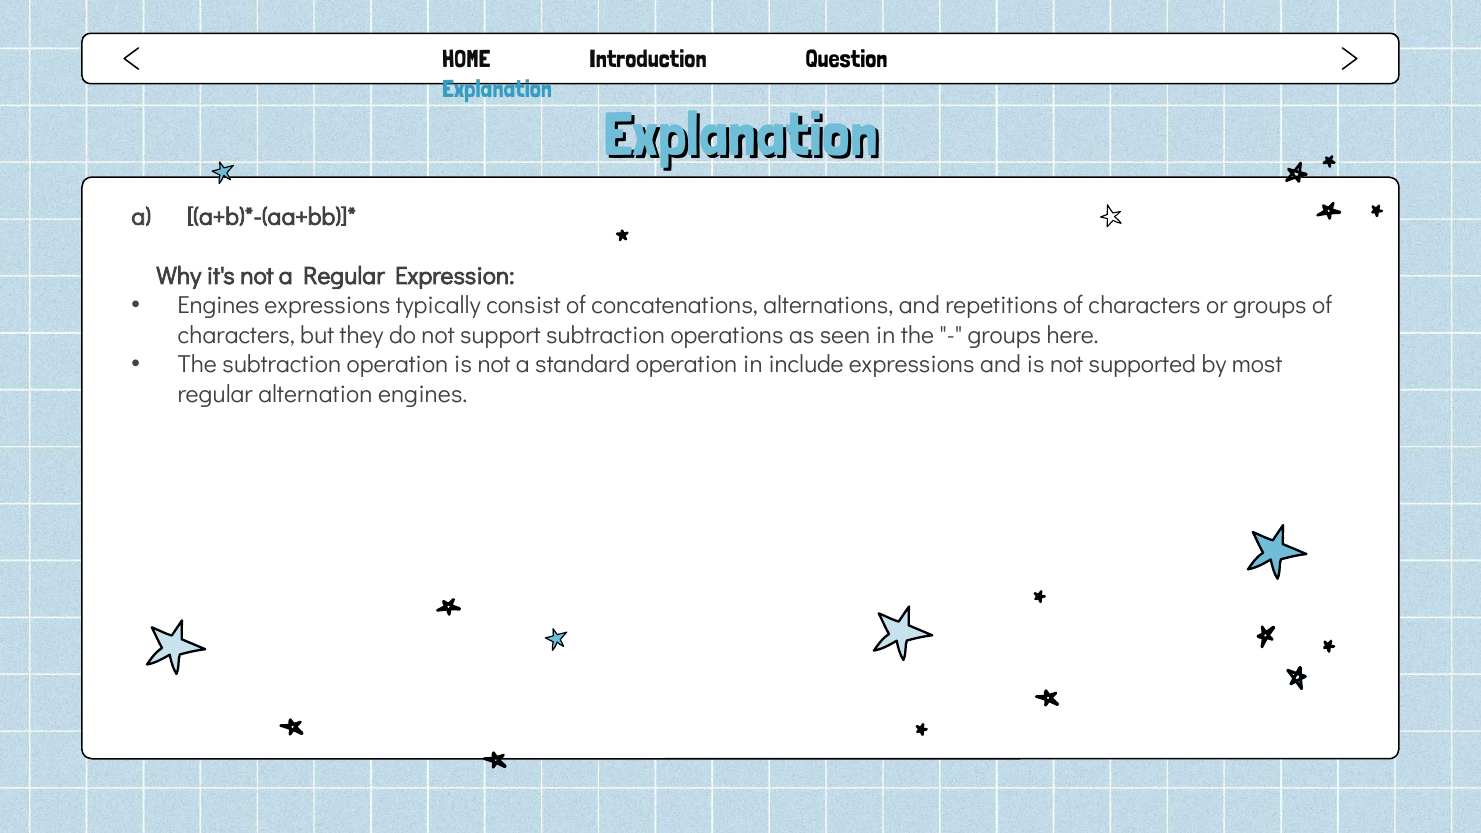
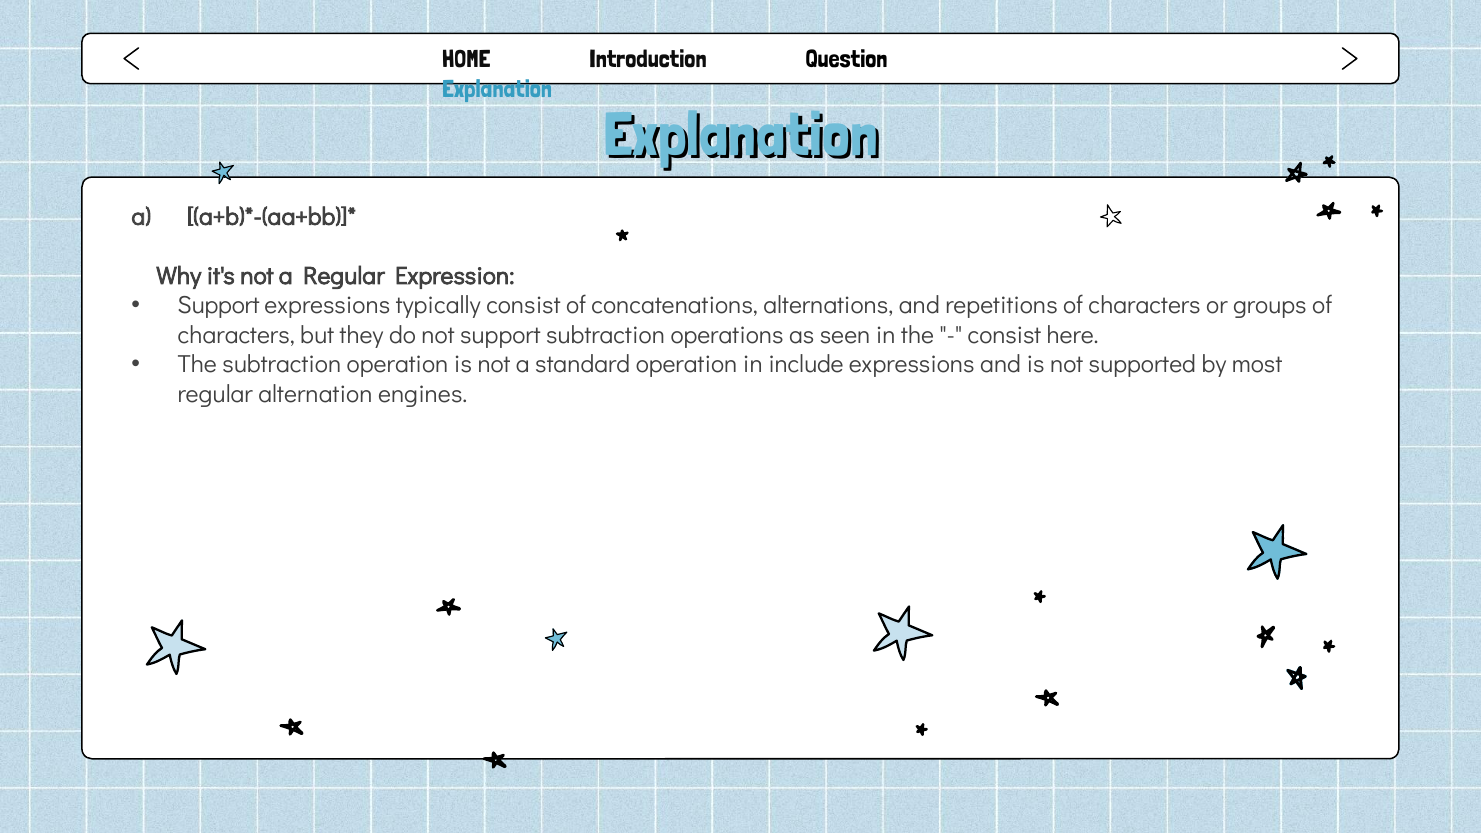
Engines at (219, 305): Engines -> Support
groups at (1004, 335): groups -> consist
